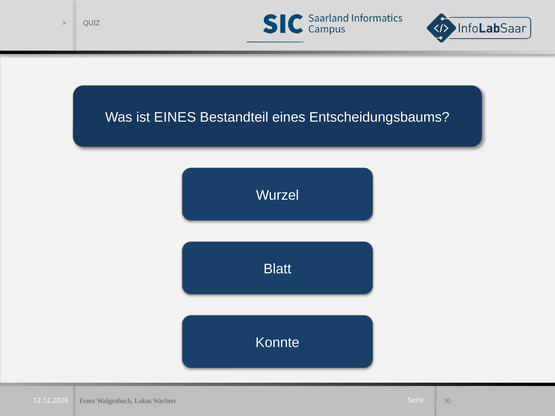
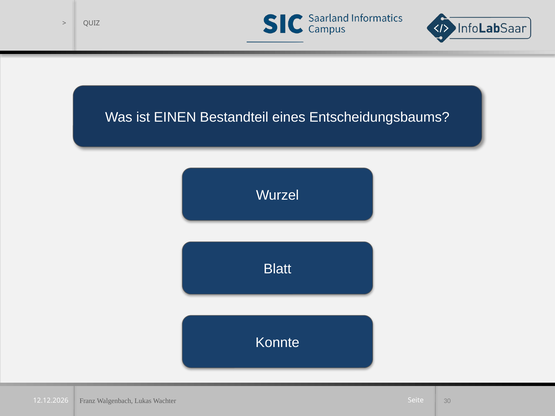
ist EINES: EINES -> EINEN
